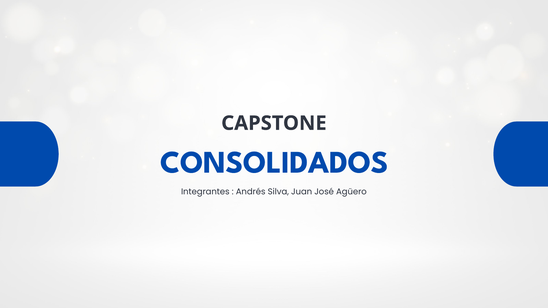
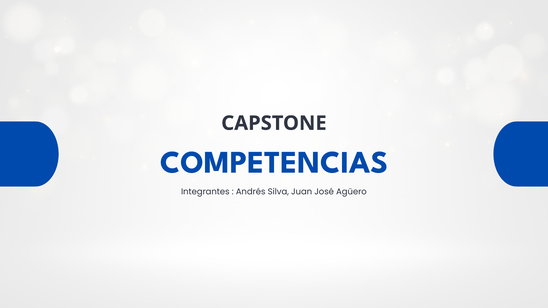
CONSOLIDADOS: CONSOLIDADOS -> COMPETENCIAS
